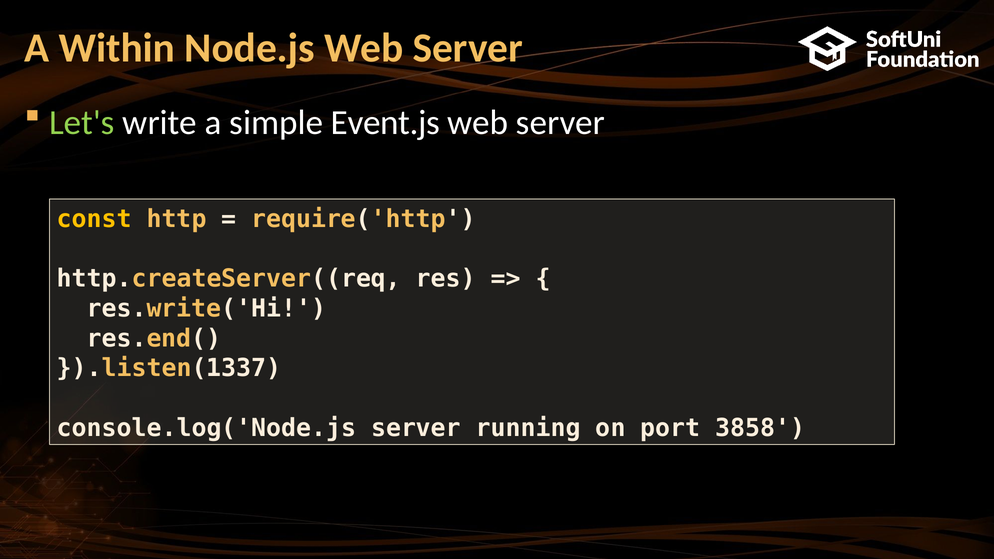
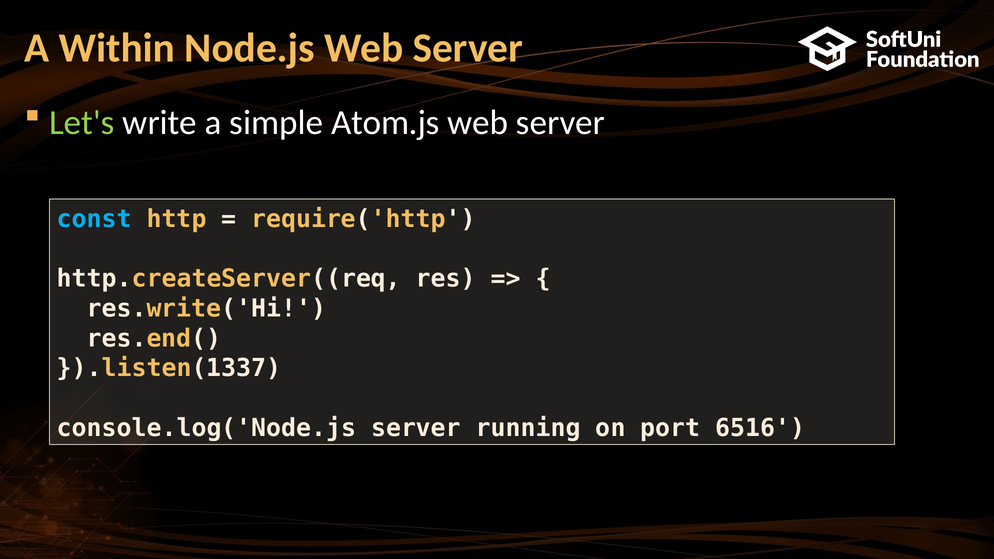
Event.js: Event.js -> Atom.js
const colour: yellow -> light blue
3858: 3858 -> 6516
